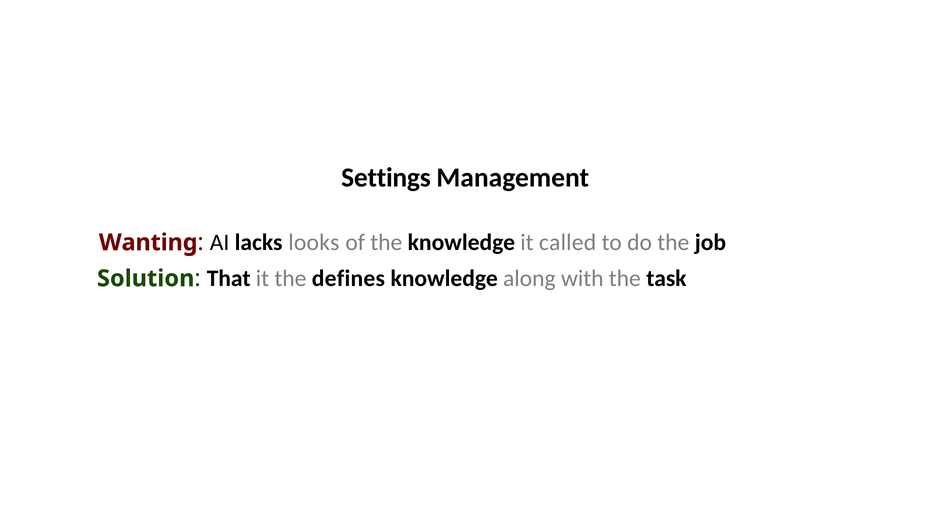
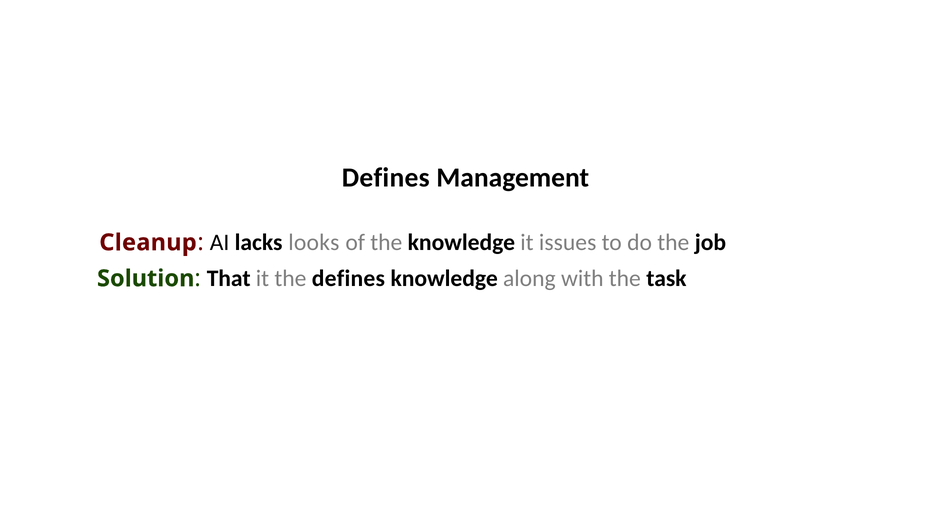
Settings at (386, 178): Settings -> Defines
Wanting: Wanting -> Cleanup
called: called -> issues
